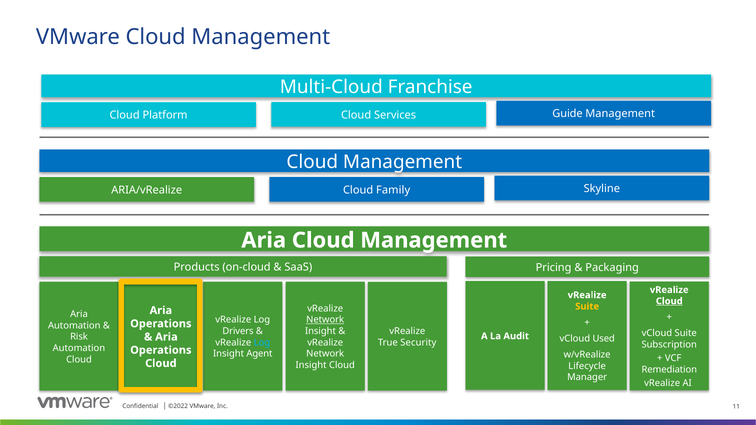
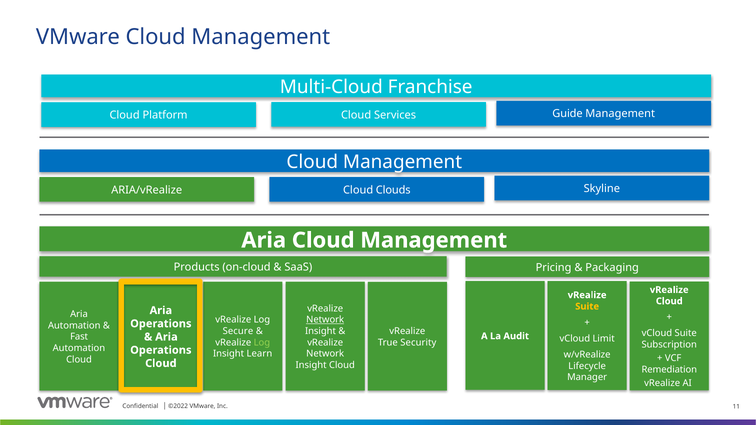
Family: Family -> Clouds
Cloud at (669, 301) underline: present -> none
Drivers: Drivers -> Secure
Risk: Risk -> Fast
Used: Used -> Limit
Log at (262, 343) colour: light blue -> light green
Agent: Agent -> Learn
